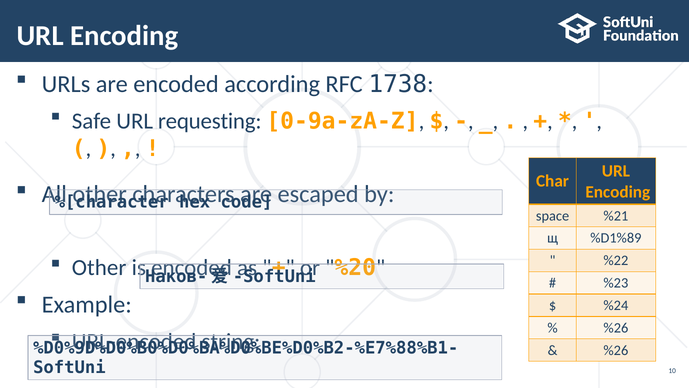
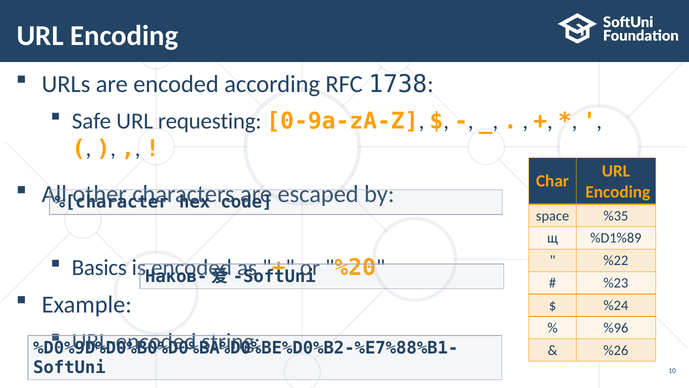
%21: %21 -> %35
Other at (99, 267): Other -> Basics
%26 at (616, 328): %26 -> %96
